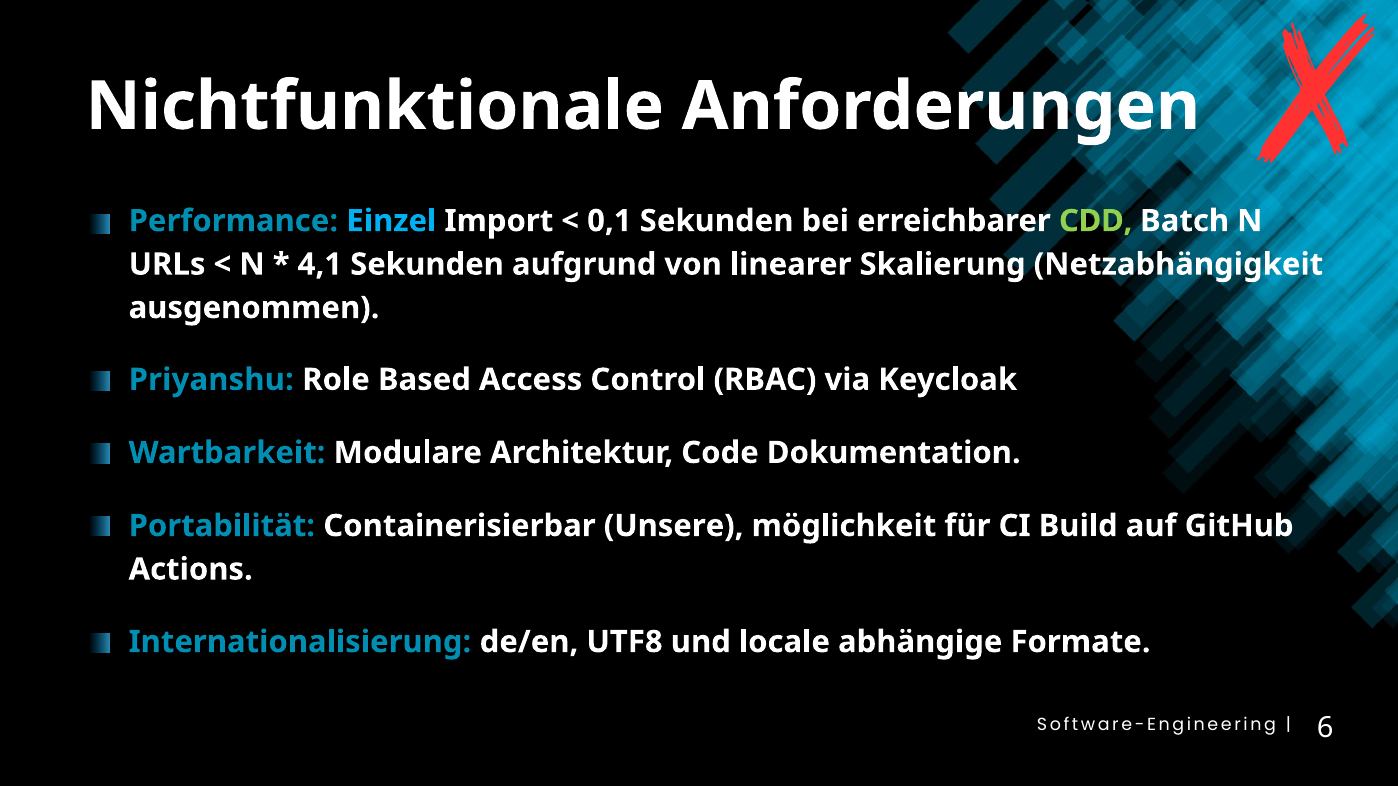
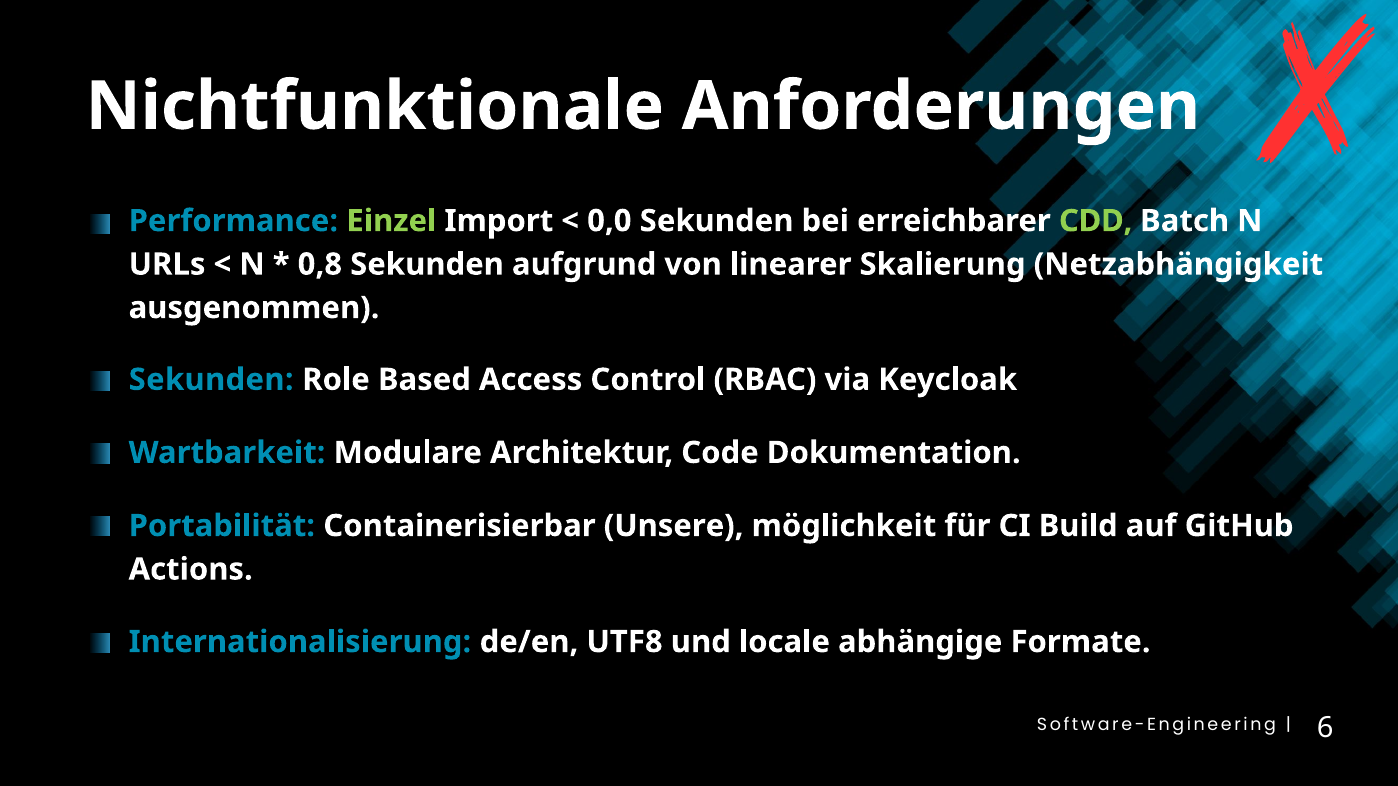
Einzel colour: light blue -> light green
0,1: 0,1 -> 0,0
4,1: 4,1 -> 0,8
Priyanshu at (211, 380): Priyanshu -> Sekunden
